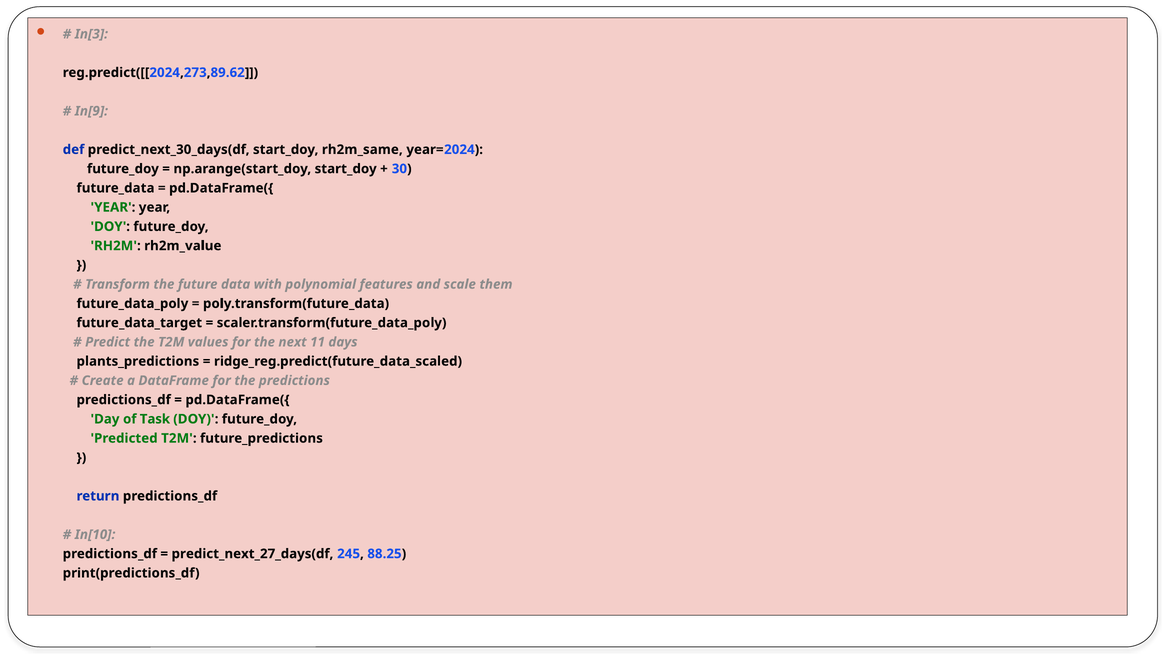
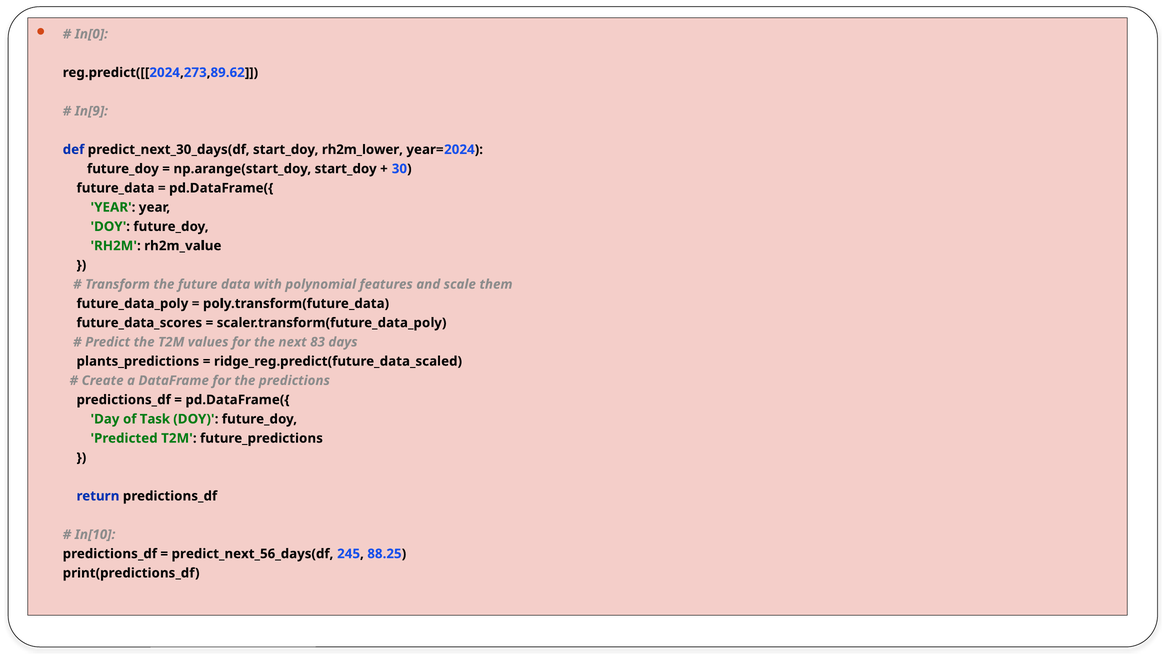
In[3: In[3 -> In[0
rh2m_same: rh2m_same -> rh2m_lower
future_data_target: future_data_target -> future_data_scores
11: 11 -> 83
predict_next_27_days(df: predict_next_27_days(df -> predict_next_56_days(df
